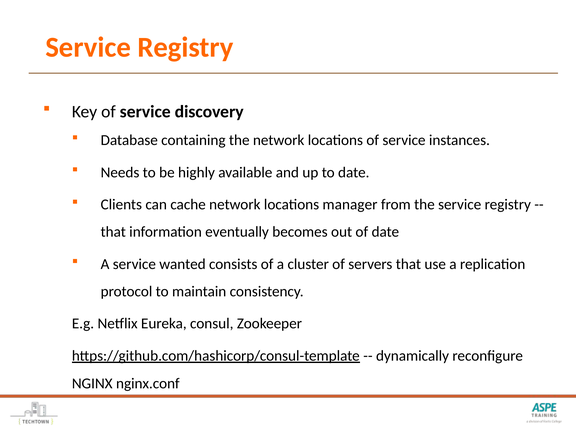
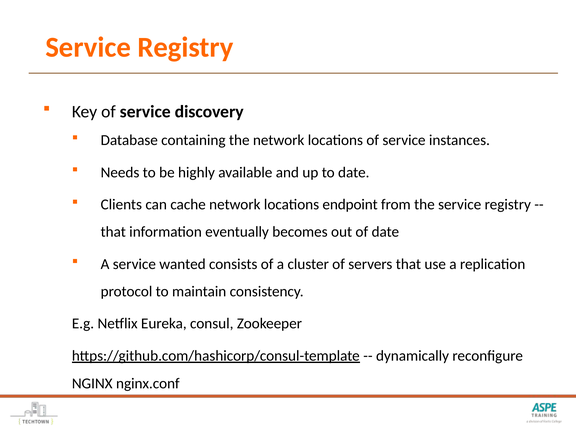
manager: manager -> endpoint
